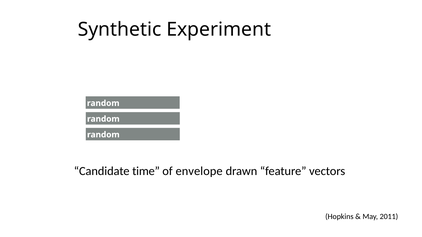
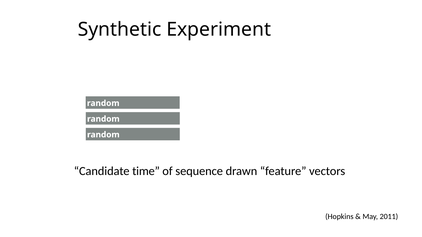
envelope: envelope -> sequence
